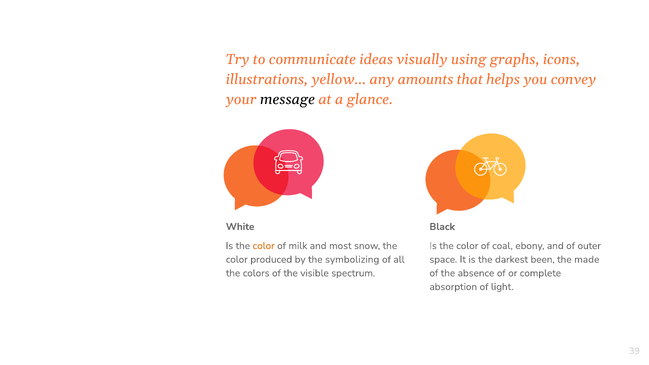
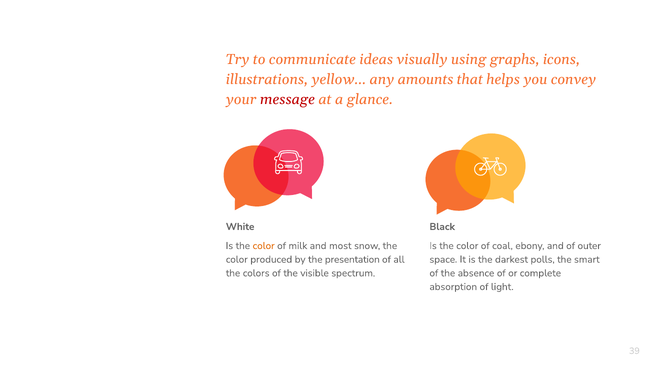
message colour: black -> red
symbolizing: symbolizing -> presentation
been: been -> polls
made: made -> smart
